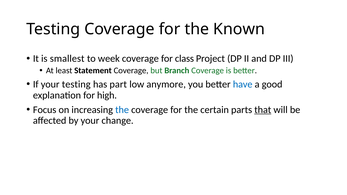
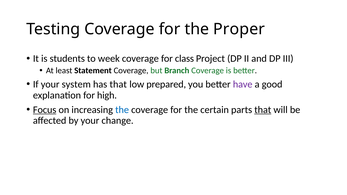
Known: Known -> Proper
smallest: smallest -> students
your testing: testing -> system
has part: part -> that
anymore: anymore -> prepared
have colour: blue -> purple
Focus underline: none -> present
